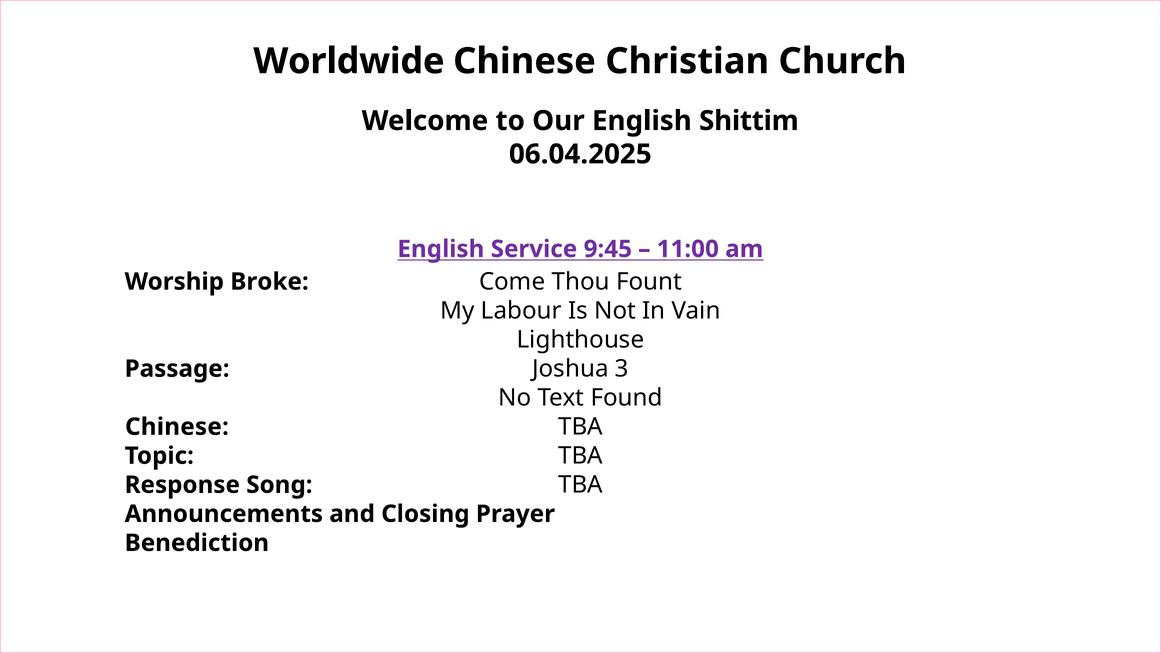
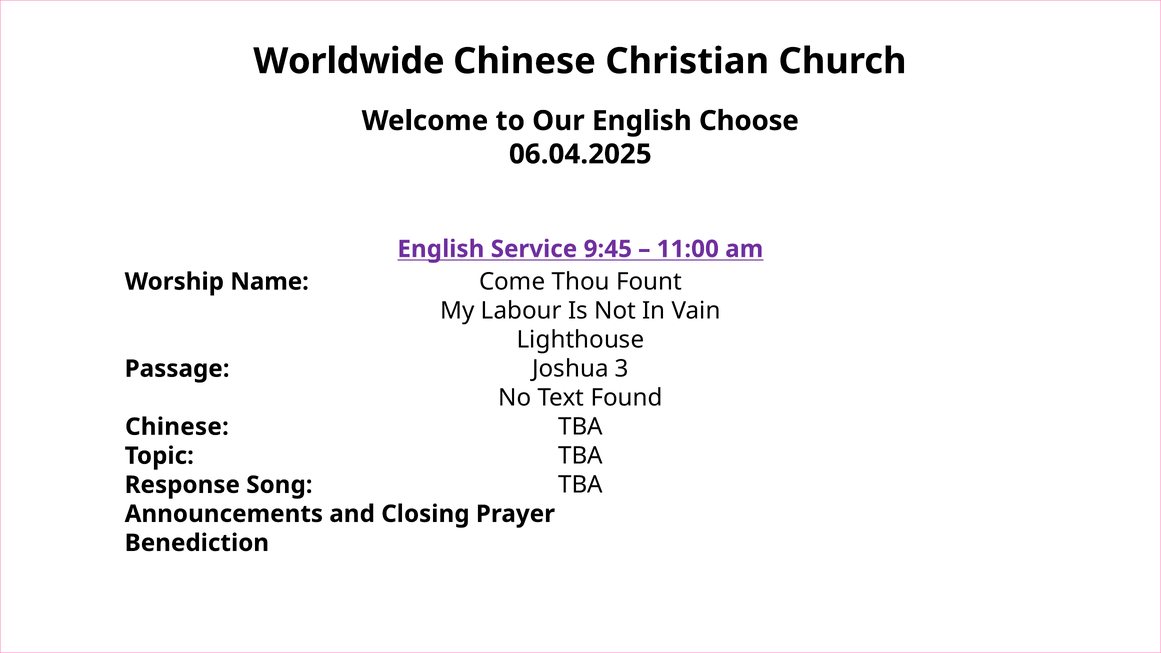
Shittim: Shittim -> Choose
Broke: Broke -> Name
